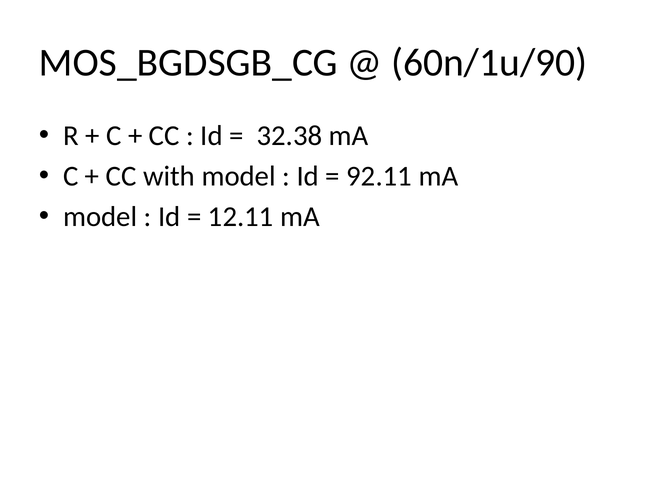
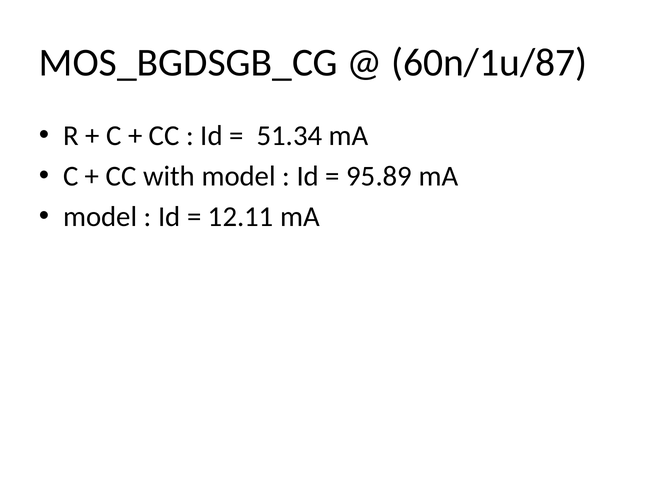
60n/1u/90: 60n/1u/90 -> 60n/1u/87
32.38: 32.38 -> 51.34
92.11: 92.11 -> 95.89
